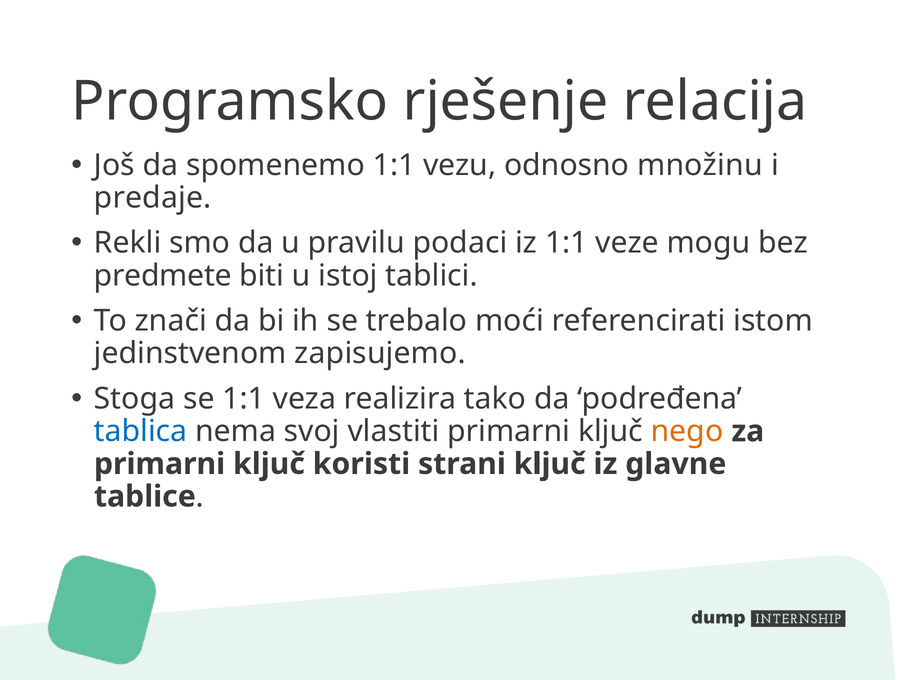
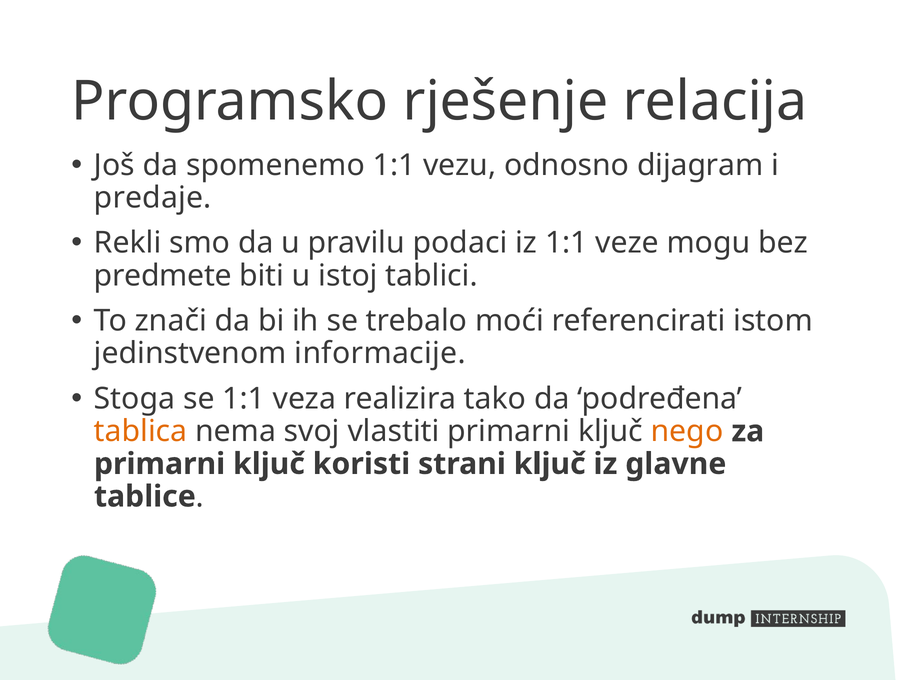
množinu: množinu -> dijagram
zapisujemo: zapisujemo -> informacije
tablica colour: blue -> orange
